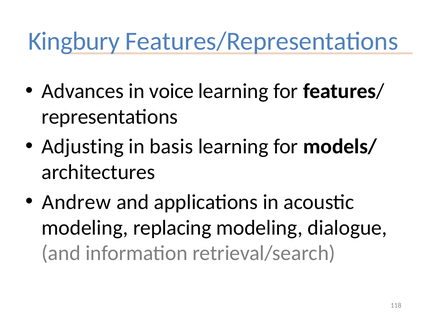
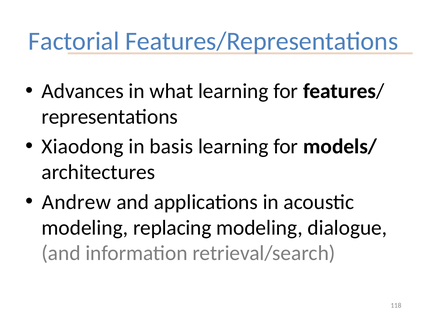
Kingbury: Kingbury -> Factorial
voice: voice -> what
Adjusting: Adjusting -> Xiaodong
